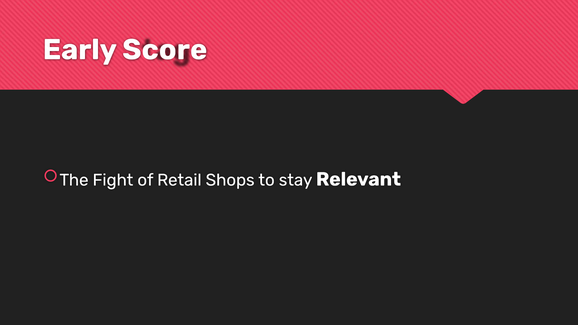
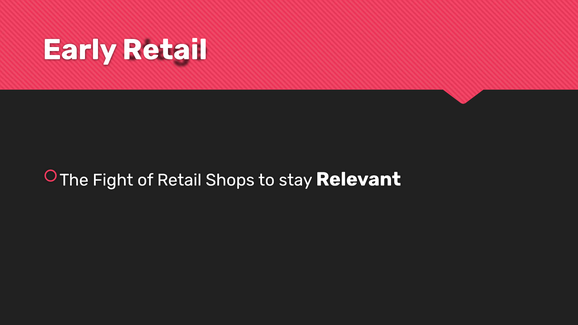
Early Score: Score -> Retail
